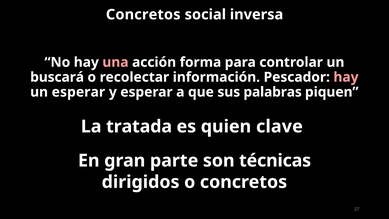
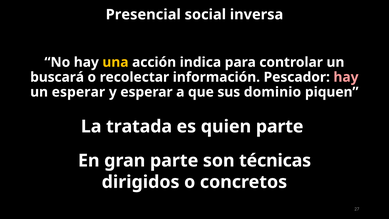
Concretos at (143, 15): Concretos -> Presencial
una colour: pink -> yellow
forma: forma -> indica
palabras: palabras -> dominio
quien clave: clave -> parte
